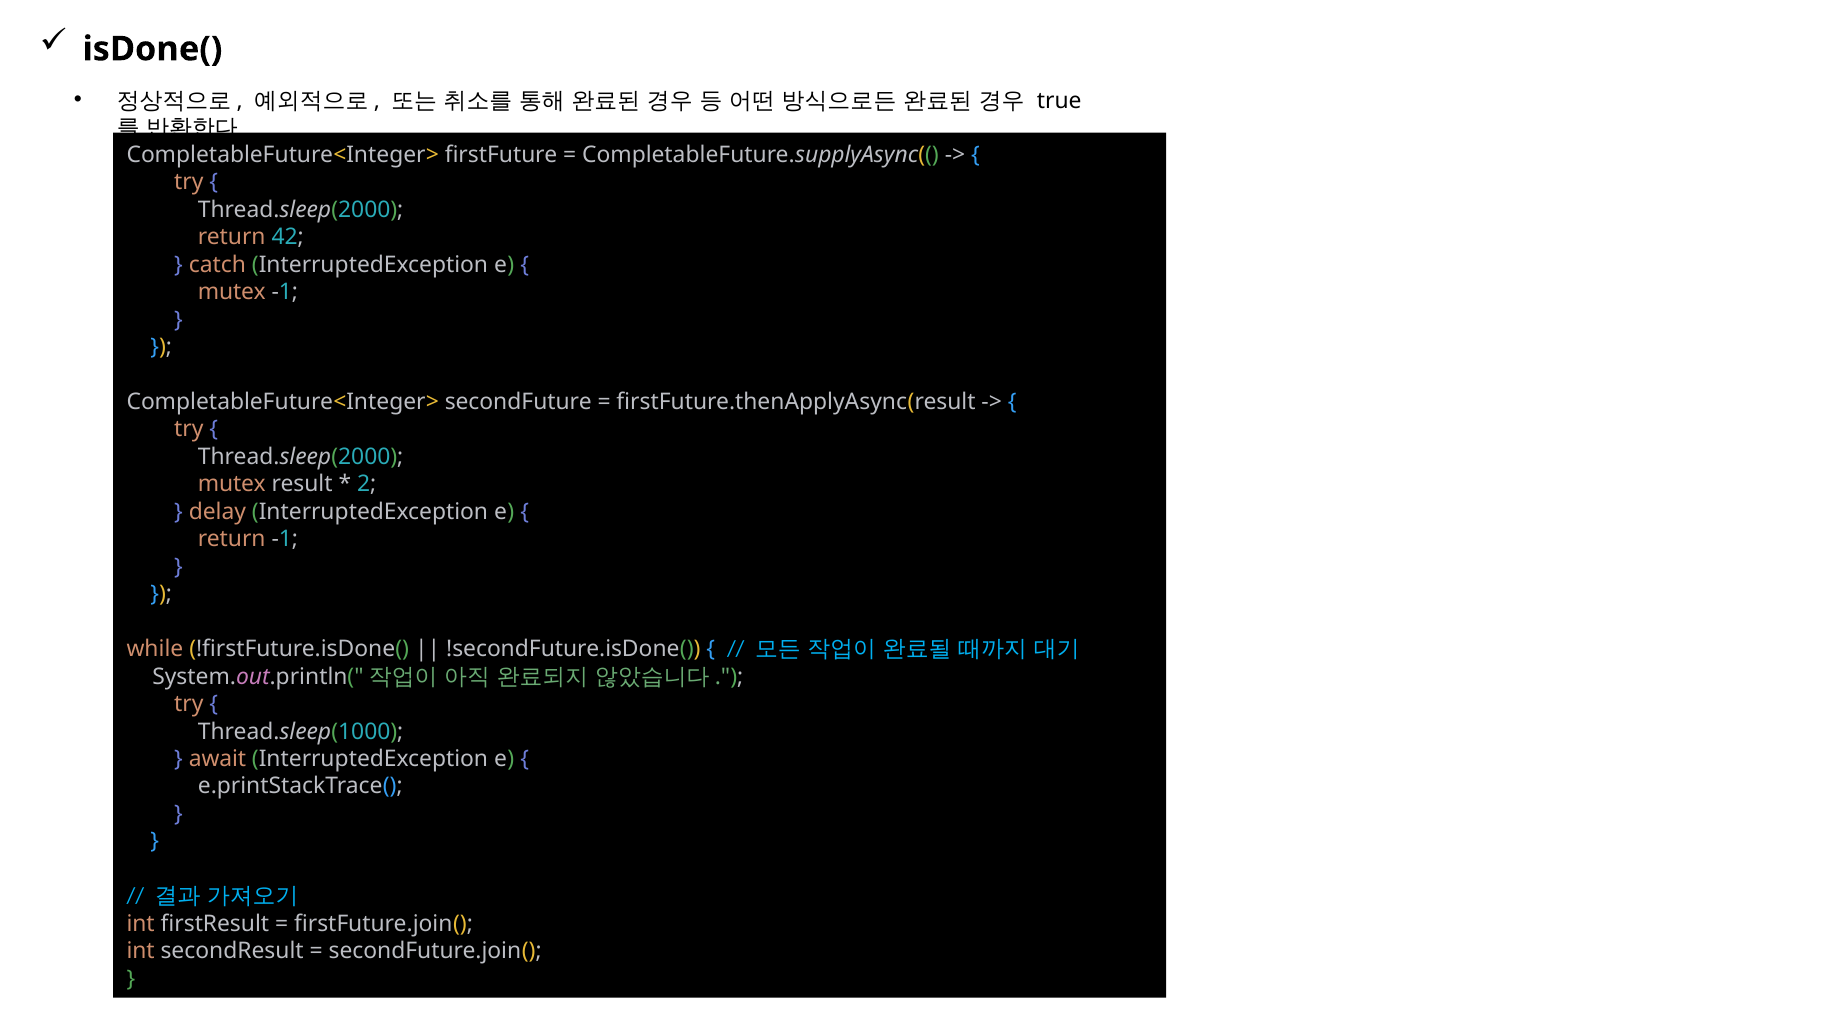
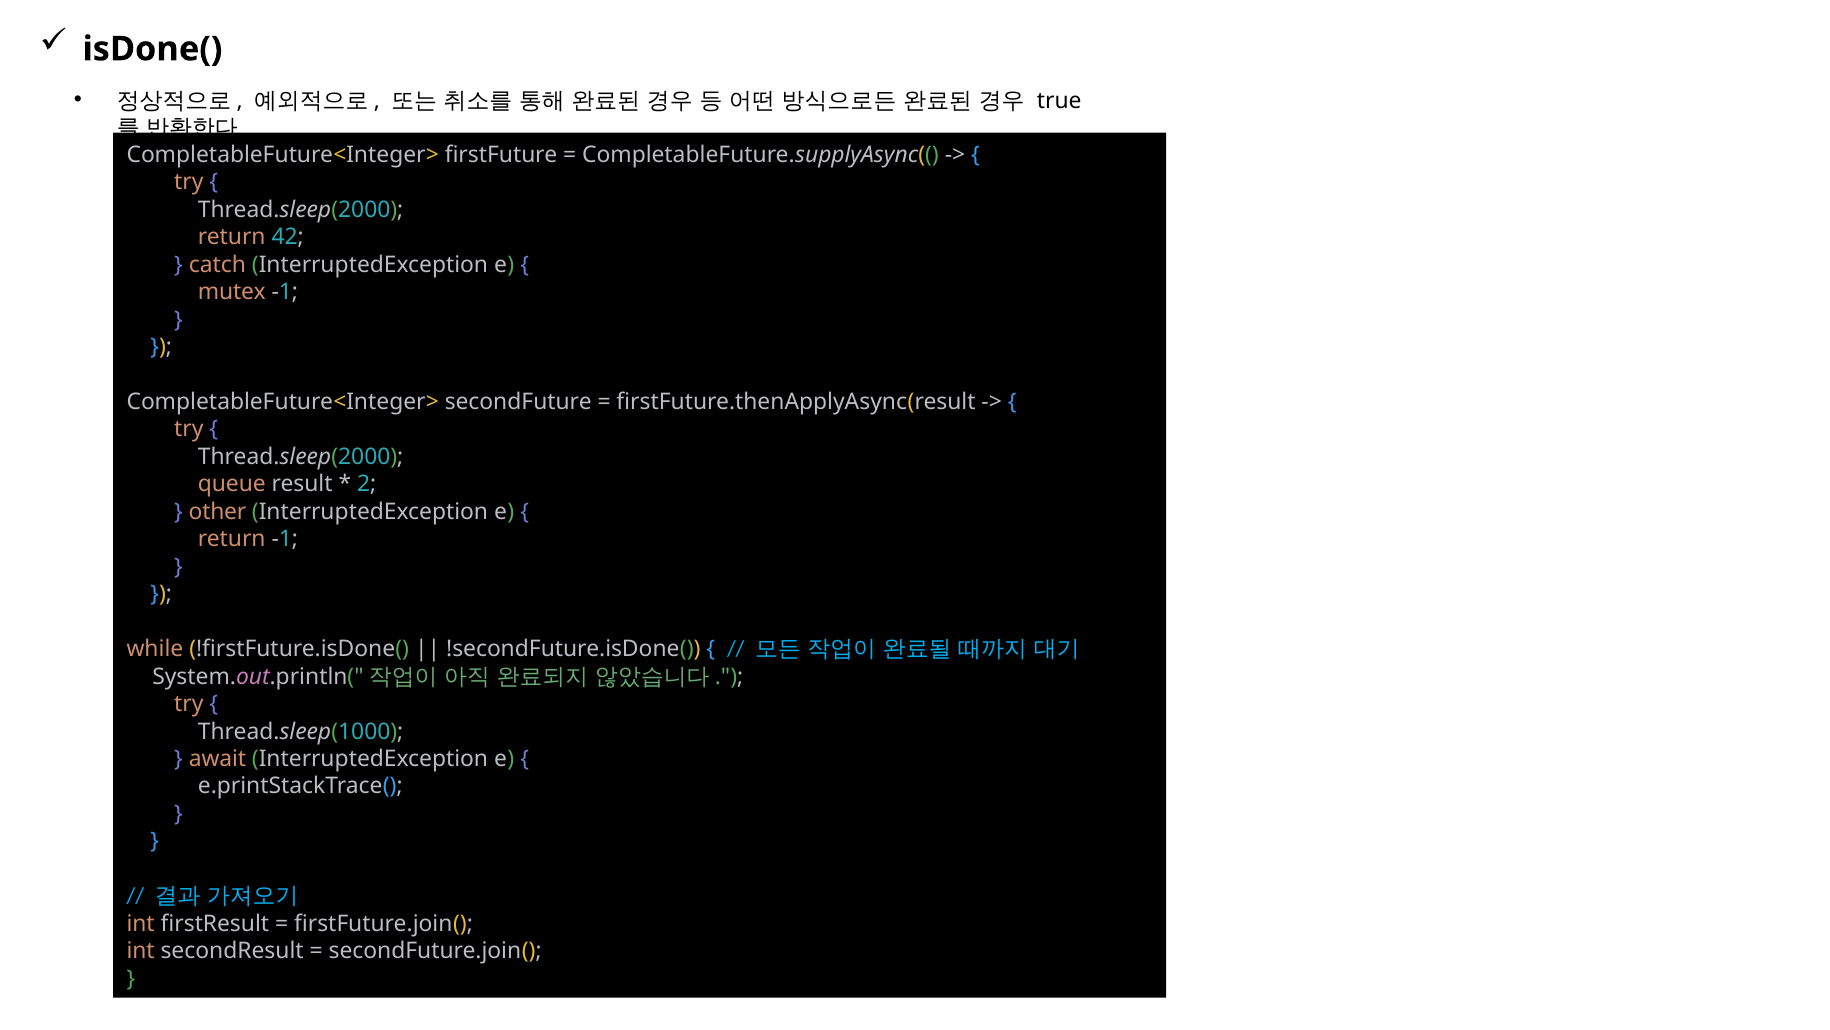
mutex at (232, 484): mutex -> queue
delay: delay -> other
